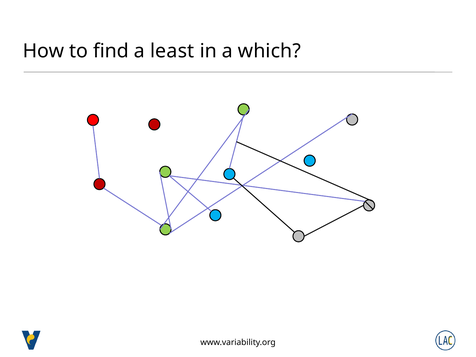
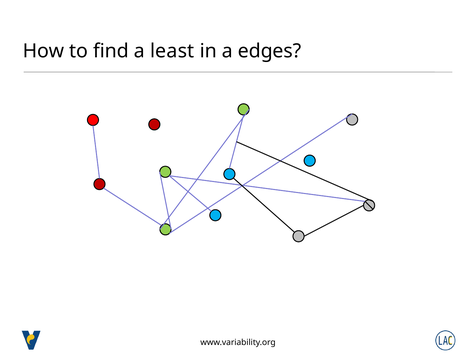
which: which -> edges
